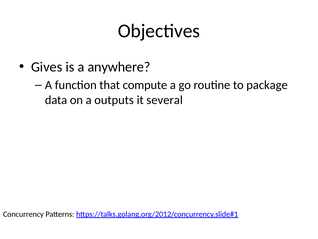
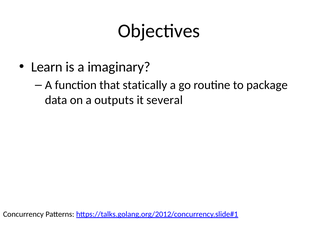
Gives: Gives -> Learn
anywhere: anywhere -> imaginary
compute: compute -> statically
